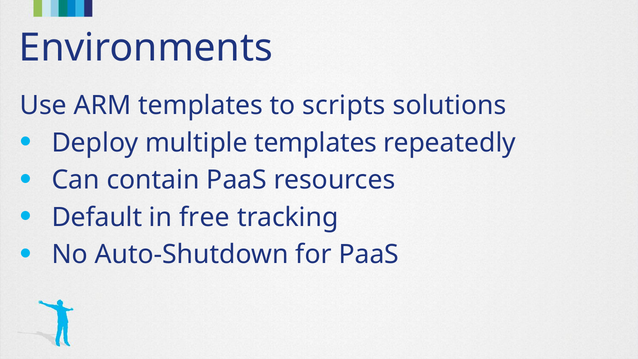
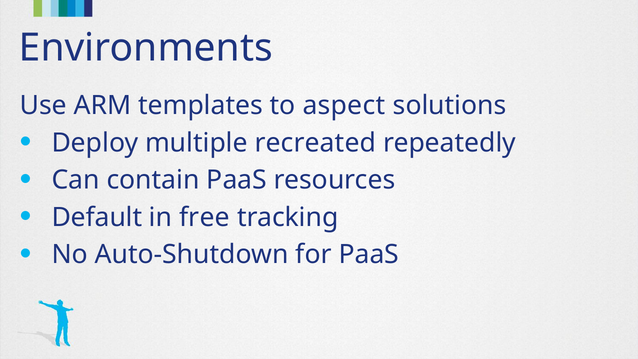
scripts: scripts -> aspect
multiple templates: templates -> recreated
